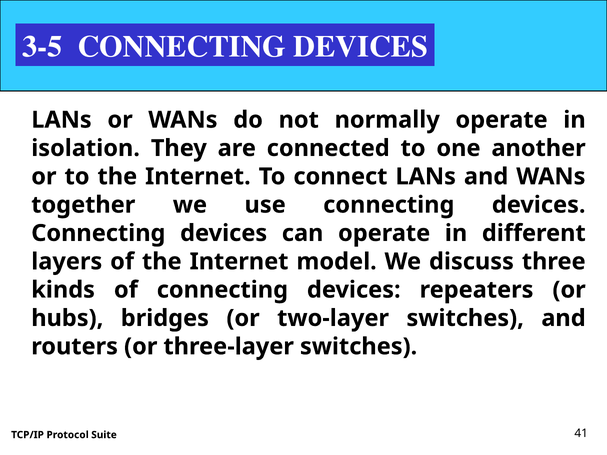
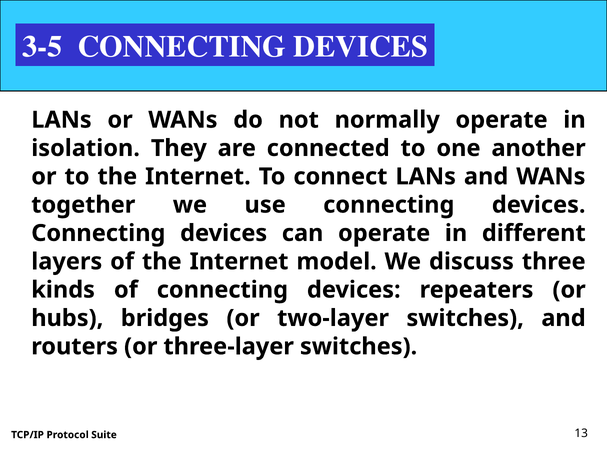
41: 41 -> 13
